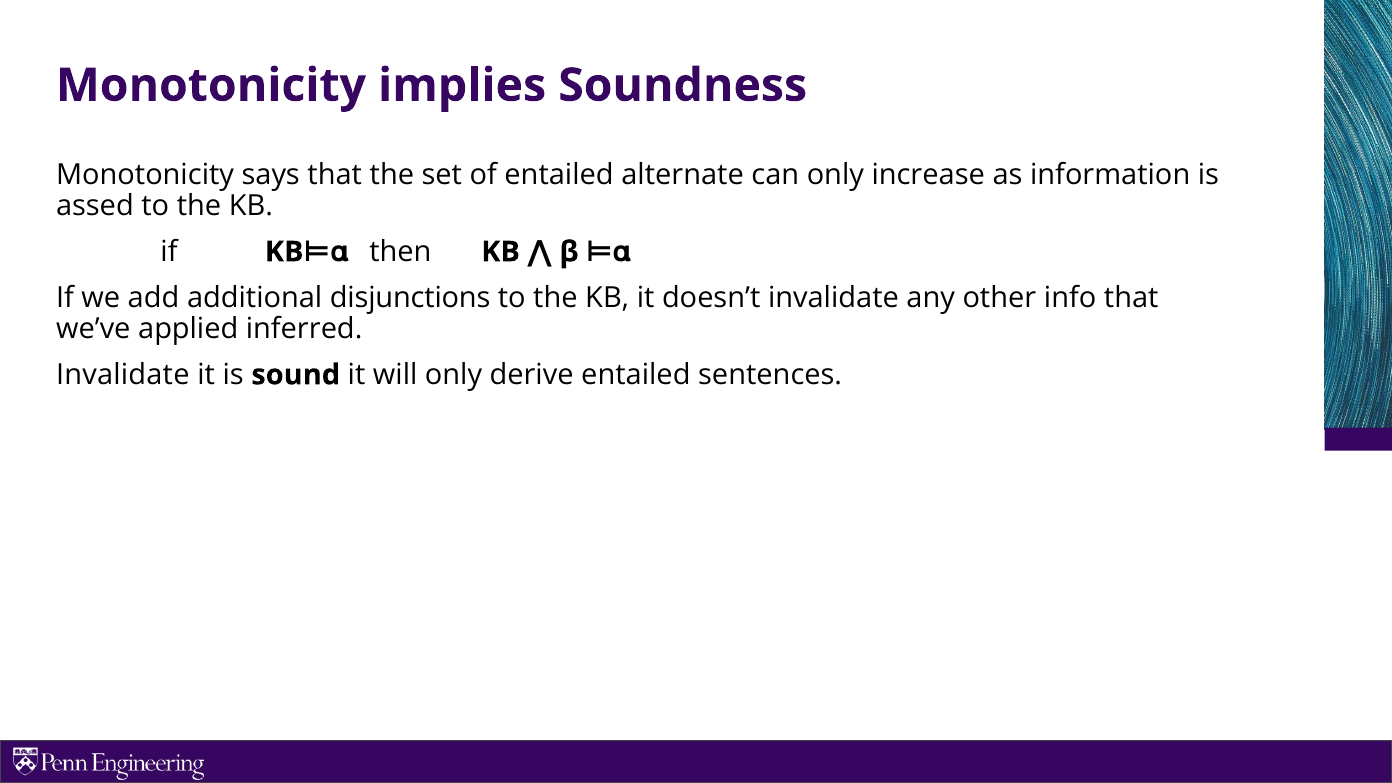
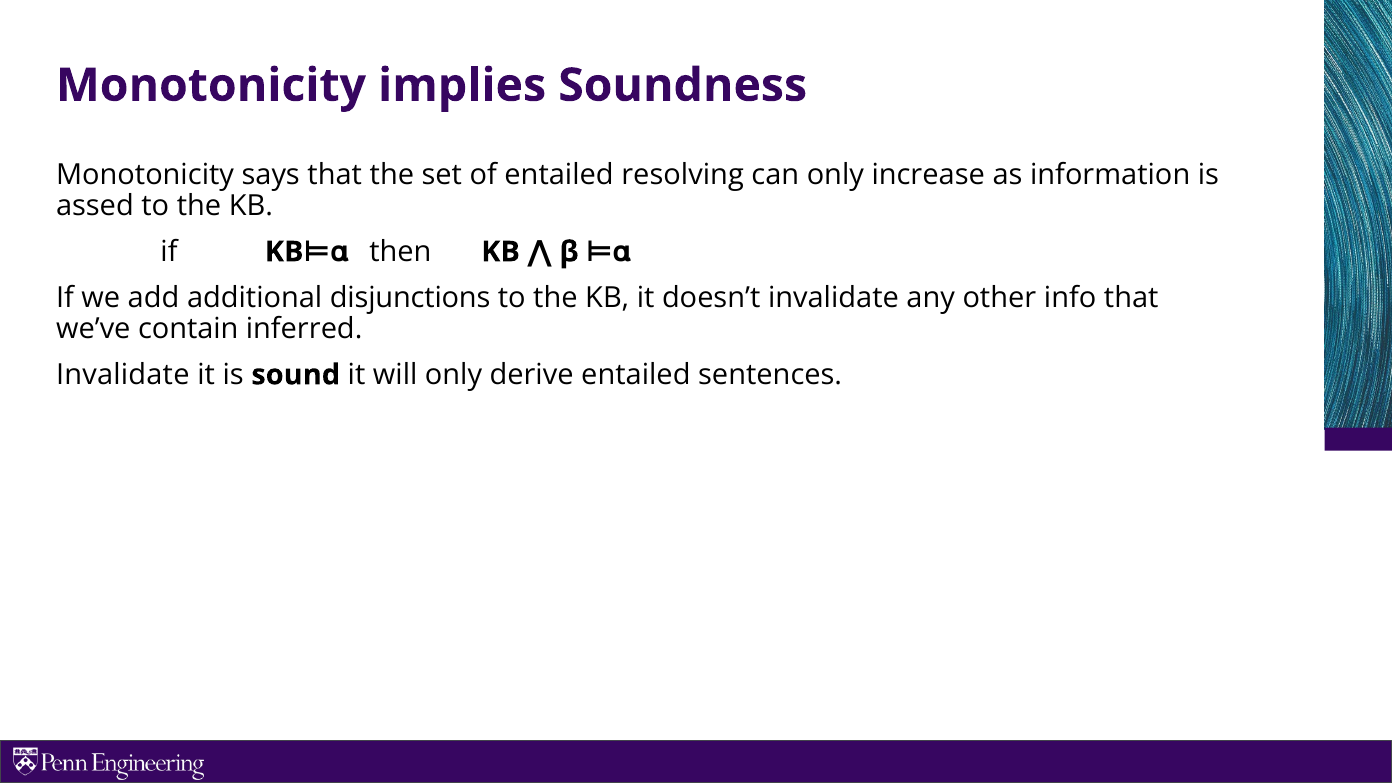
alternate: alternate -> resolving
applied: applied -> contain
